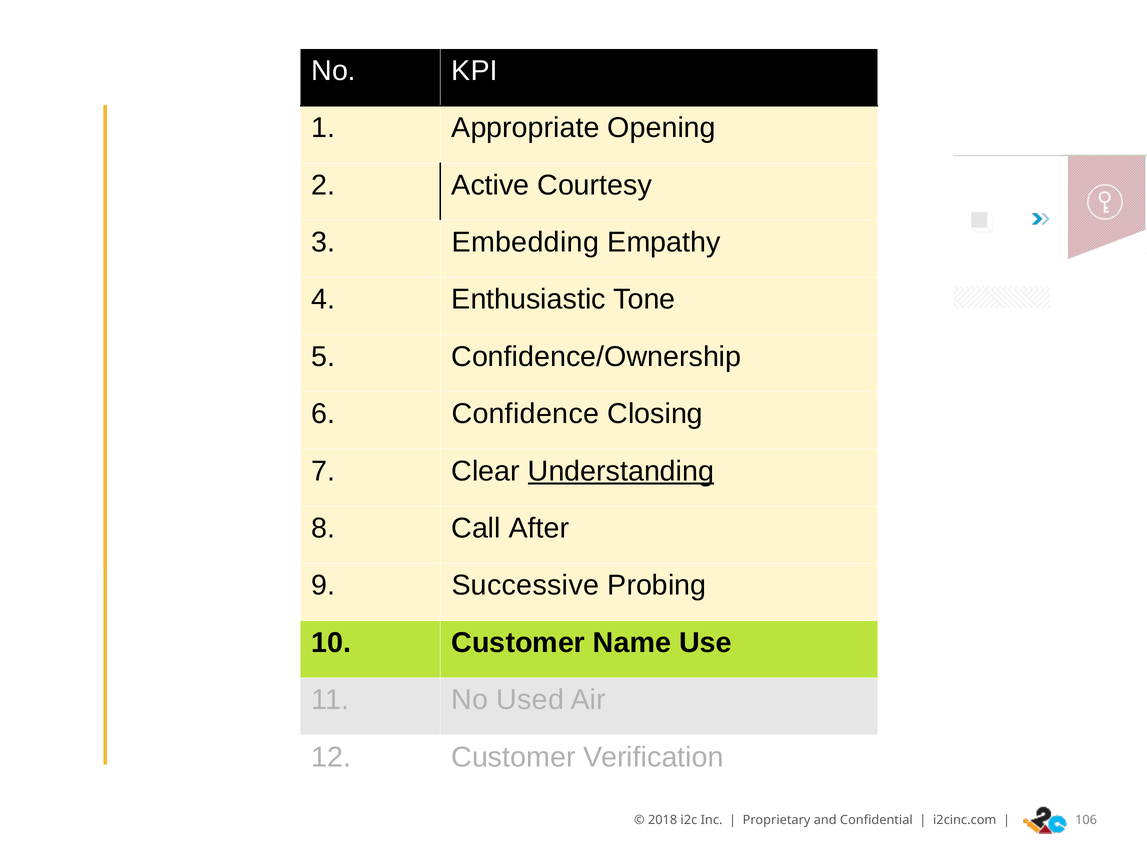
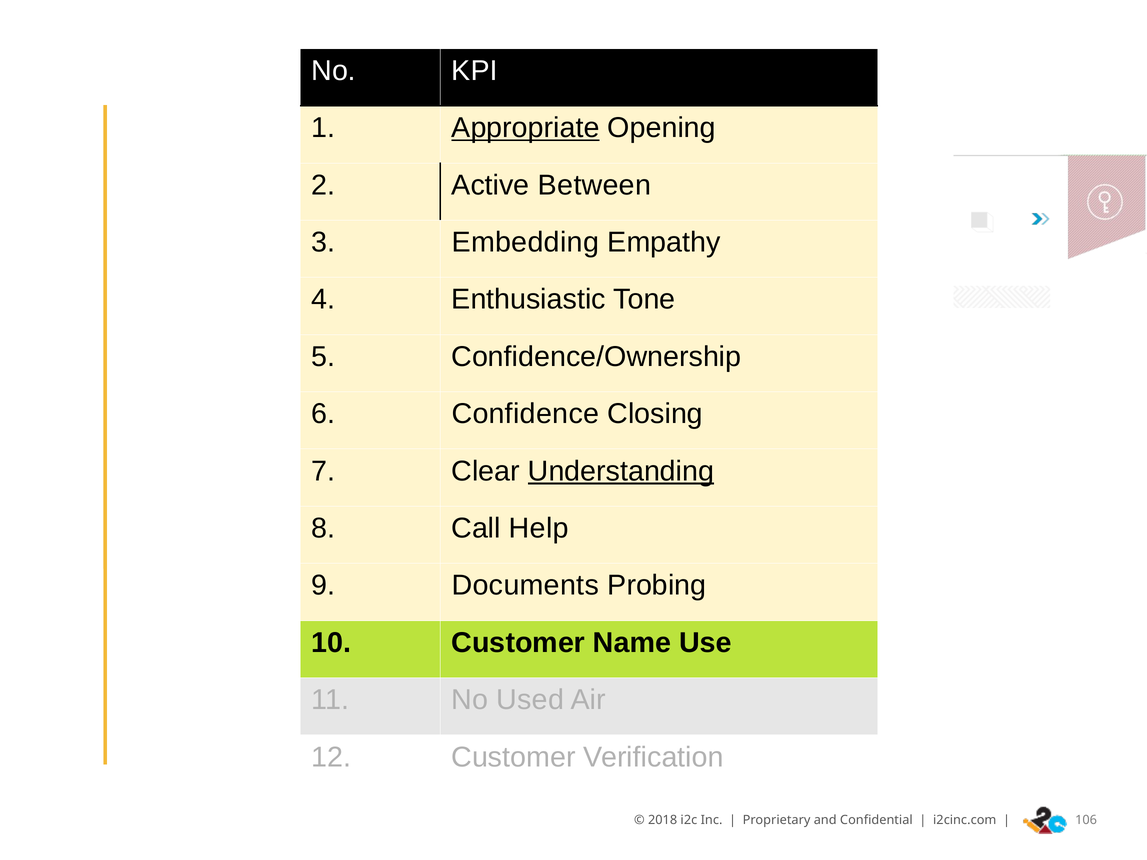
Appropriate underline: none -> present
Courtesy: Courtesy -> Between
After: After -> Help
Successive: Successive -> Documents
